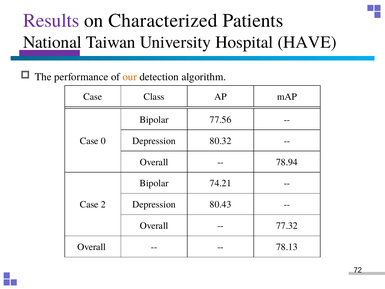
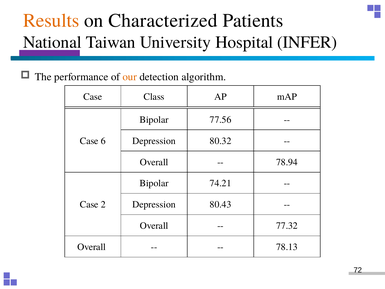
Results colour: purple -> orange
HAVE: HAVE -> INFER
0: 0 -> 6
